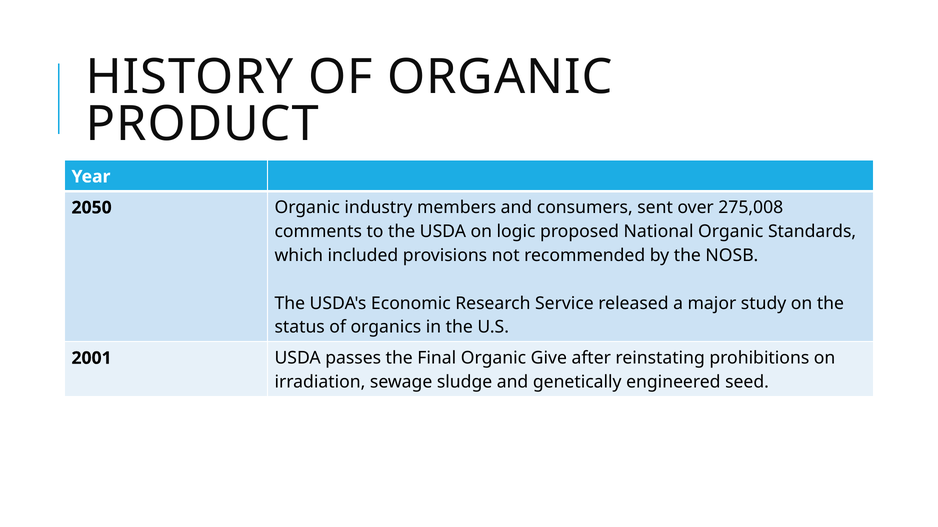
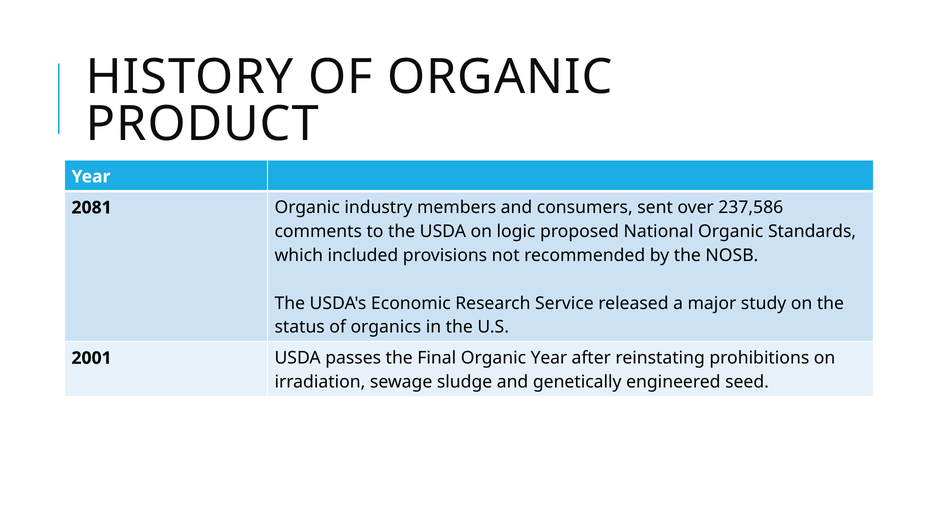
2050: 2050 -> 2081
275,008: 275,008 -> 237,586
Organic Give: Give -> Year
